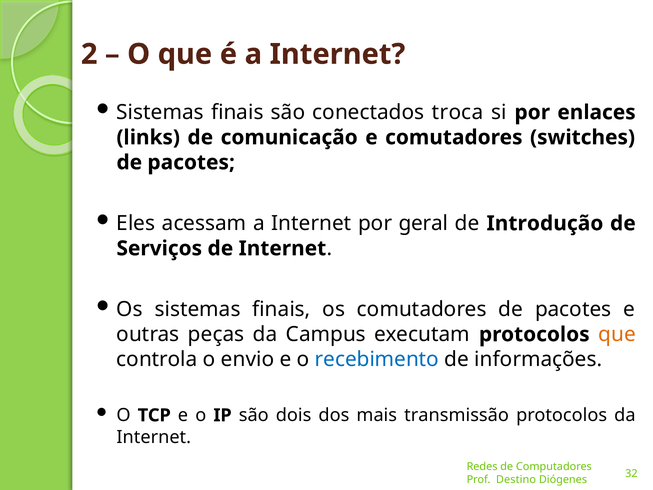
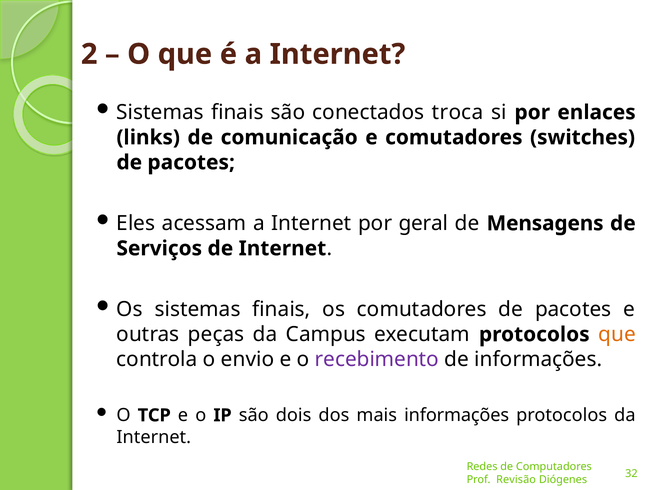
Introdução: Introdução -> Mensagens
recebimento colour: blue -> purple
mais transmissão: transmissão -> informações
Destino: Destino -> Revisão
